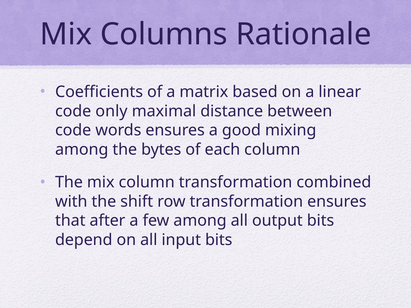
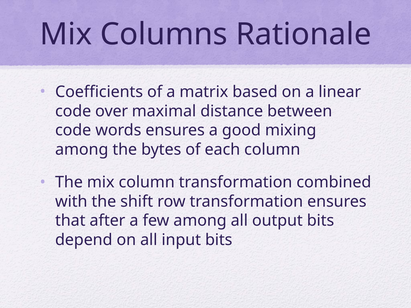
only: only -> over
